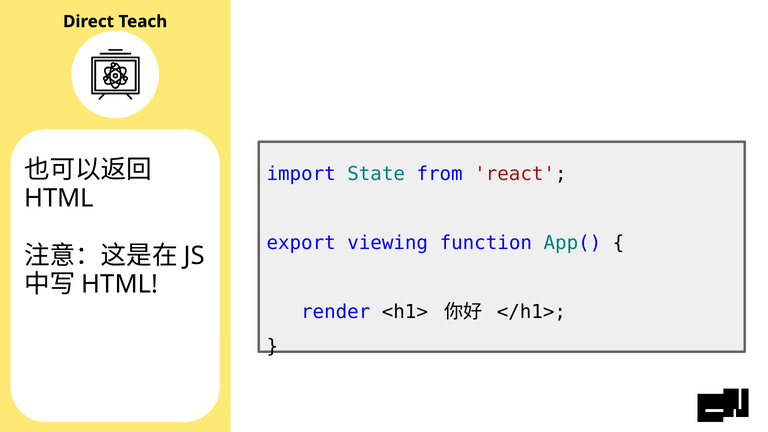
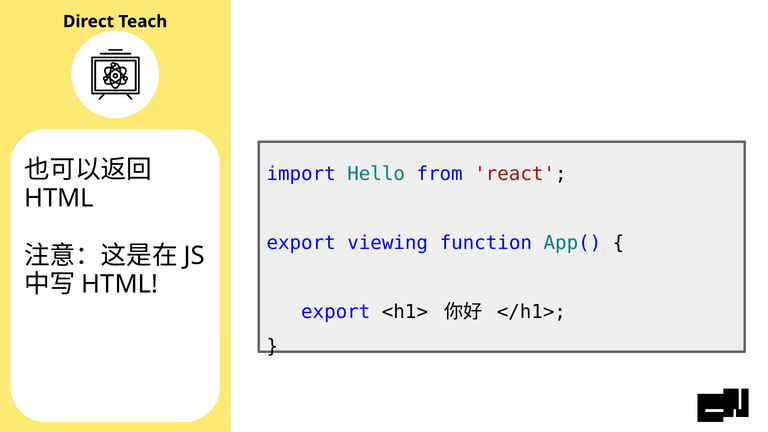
State: State -> Hello
render at (336, 312): render -> export
